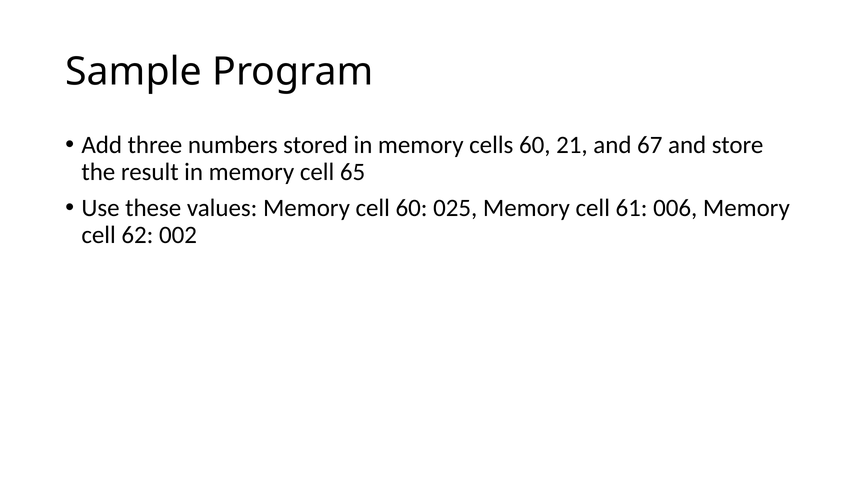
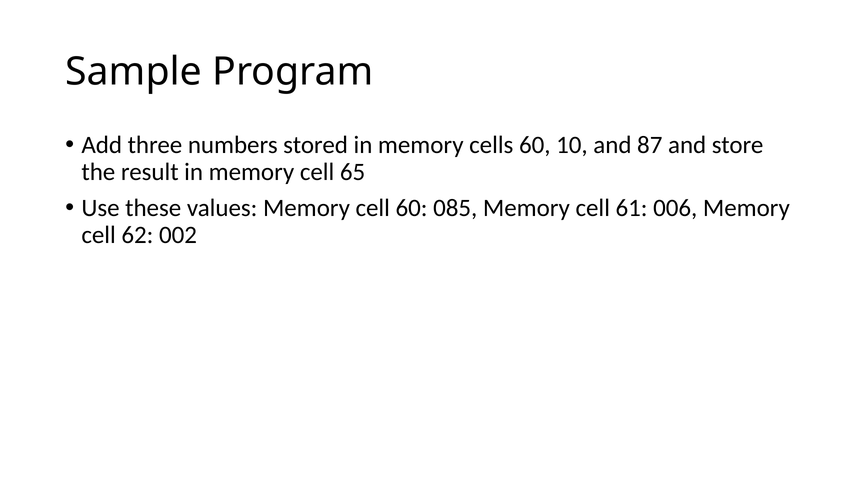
21: 21 -> 10
67: 67 -> 87
025: 025 -> 085
